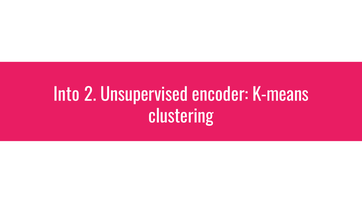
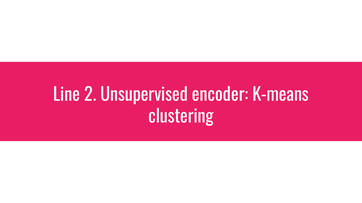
Into: Into -> Line
